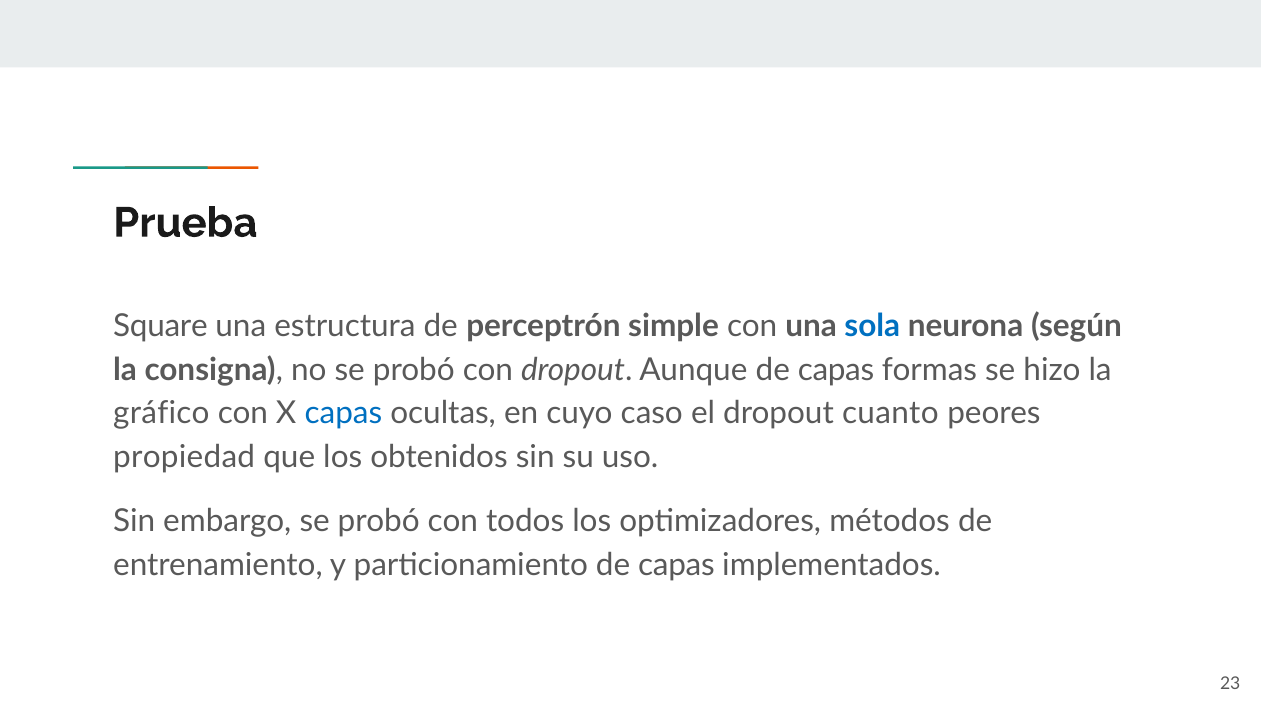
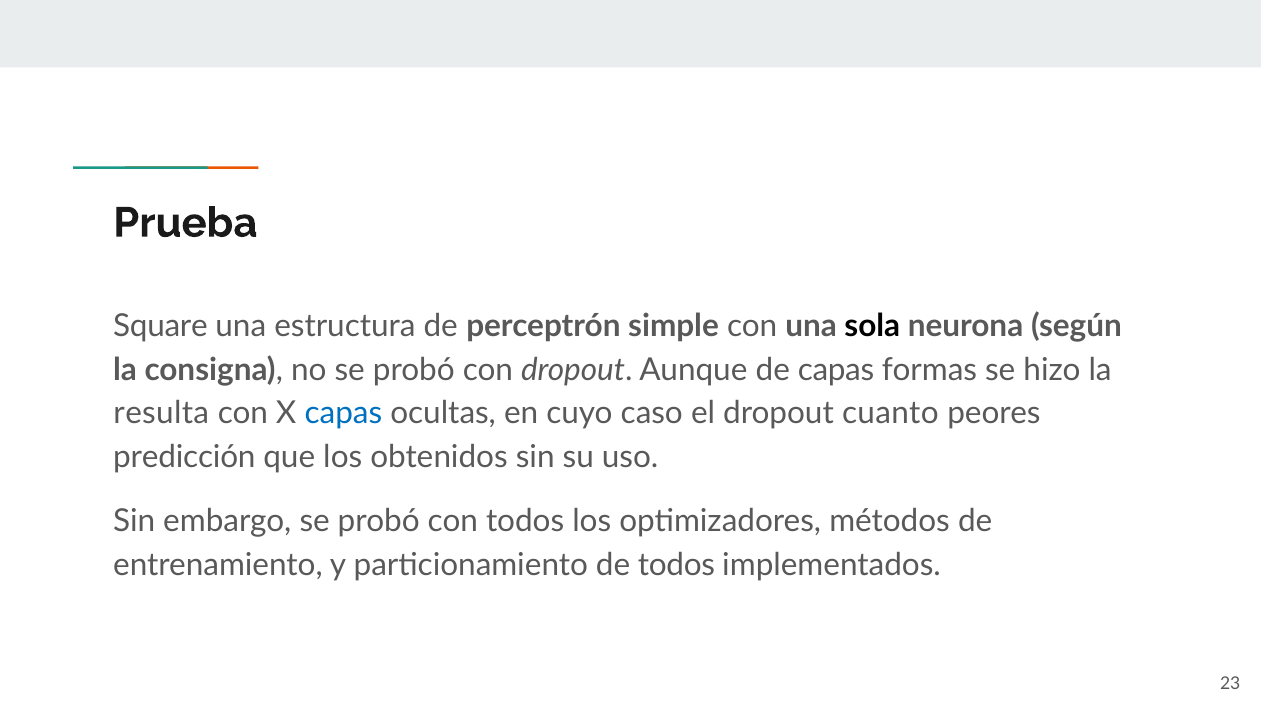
sola colour: blue -> black
gráfico: gráfico -> resulta
propiedad: propiedad -> predicción
particionamiento de capas: capas -> todos
